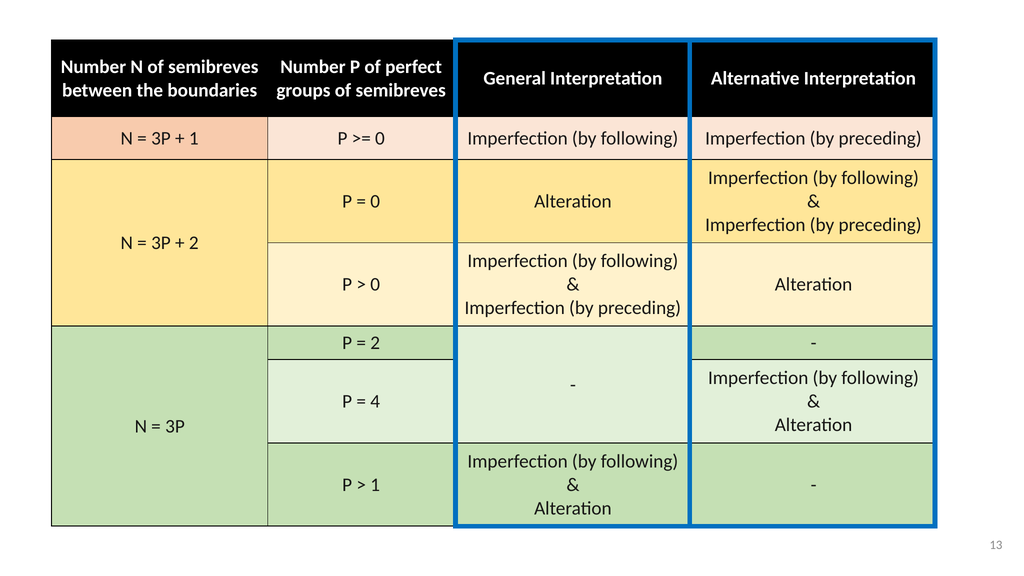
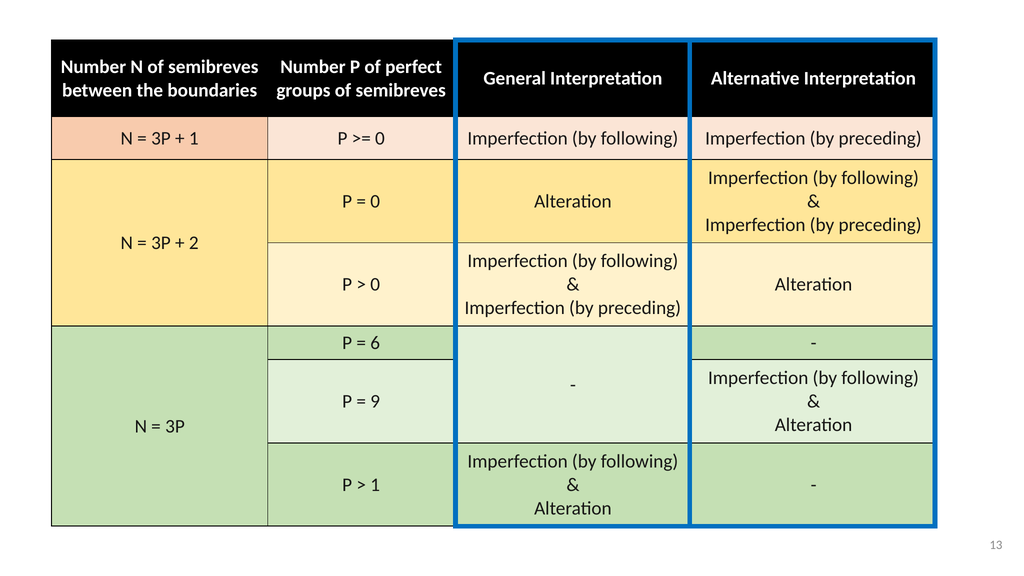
2 at (375, 343): 2 -> 6
4: 4 -> 9
